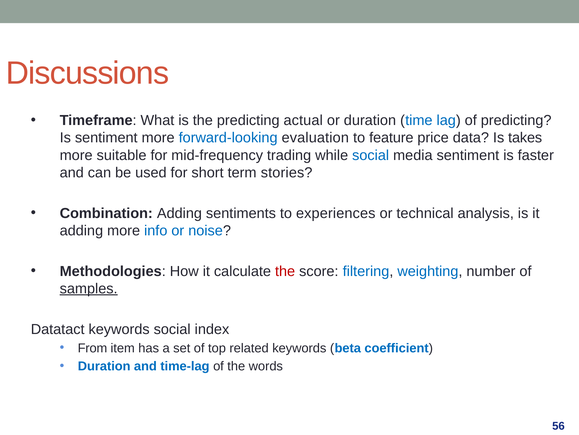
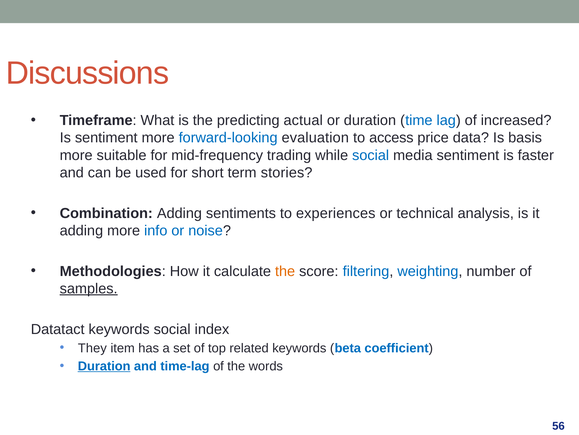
of predicting: predicting -> increased
feature: feature -> access
takes: takes -> basis
the at (285, 271) colour: red -> orange
From: From -> They
Duration at (104, 366) underline: none -> present
